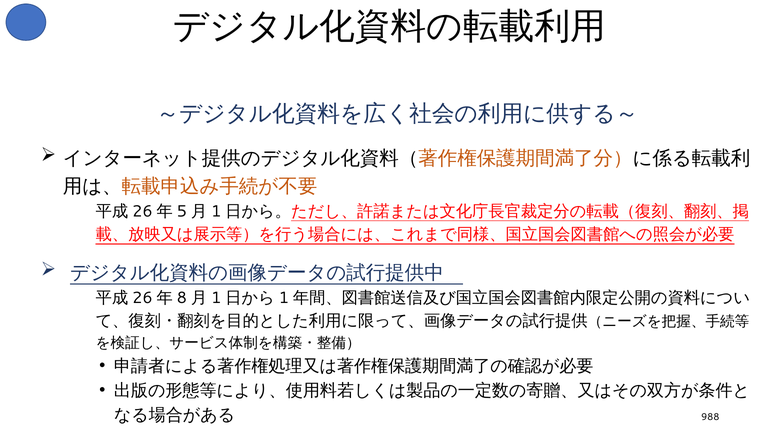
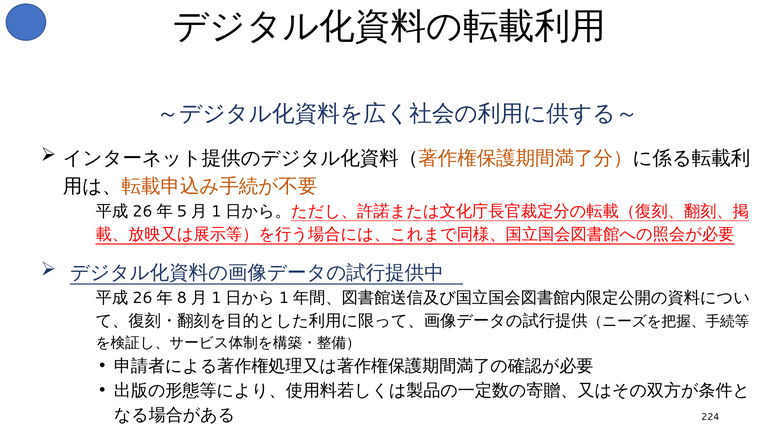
988: 988 -> 224
